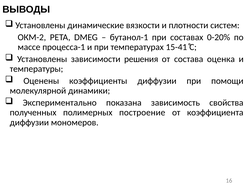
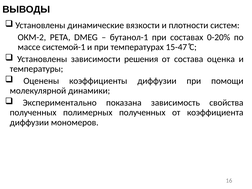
процесса-1: процесса-1 -> системой-1
15-41: 15-41 -> 15-47
полимерных построение: построение -> полученных
